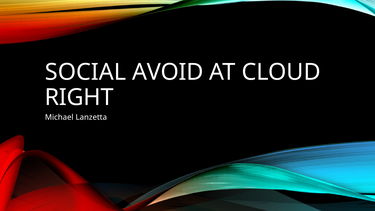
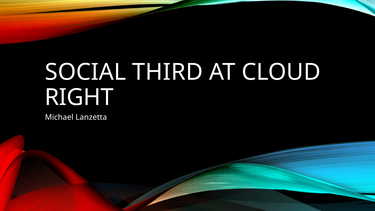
AVOID: AVOID -> THIRD
